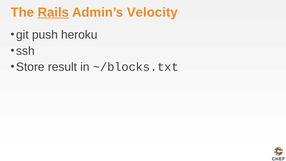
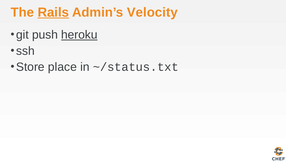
heroku underline: none -> present
result: result -> place
~/blocks.txt: ~/blocks.txt -> ~/status.txt
